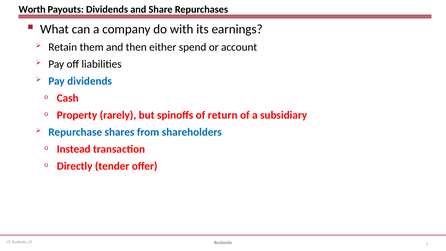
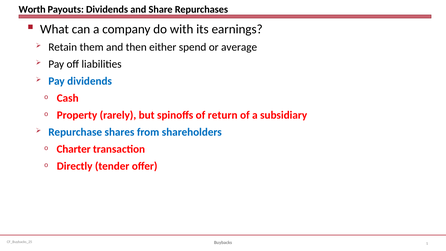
account: account -> average
Instead: Instead -> Charter
